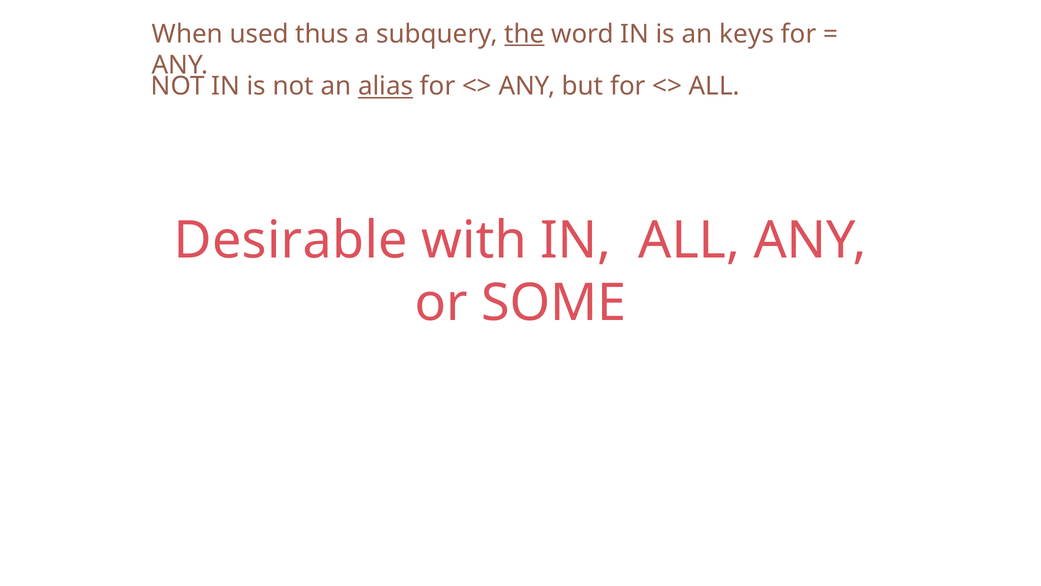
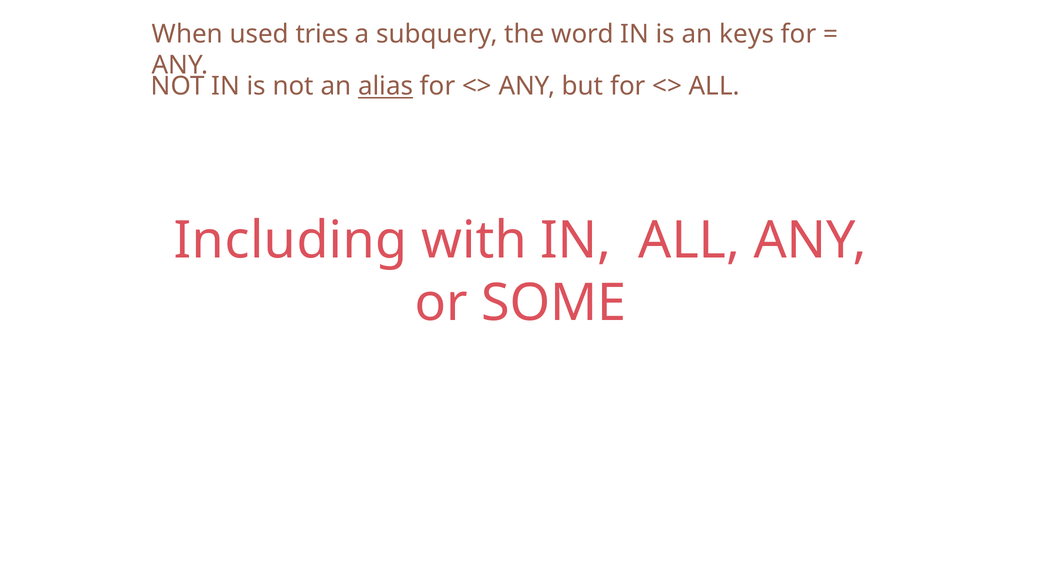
thus: thus -> tries
the underline: present -> none
Desirable: Desirable -> Including
